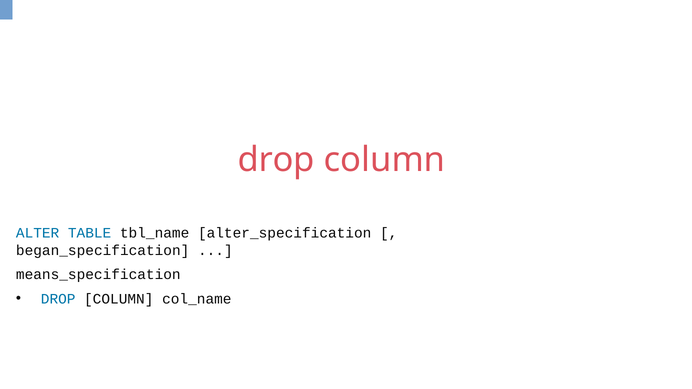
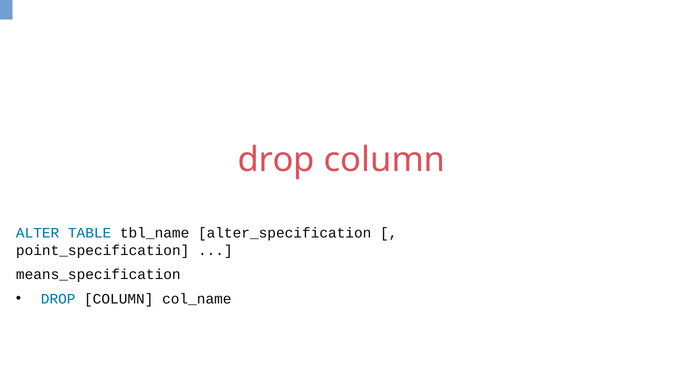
began_specification: began_specification -> point_specification
